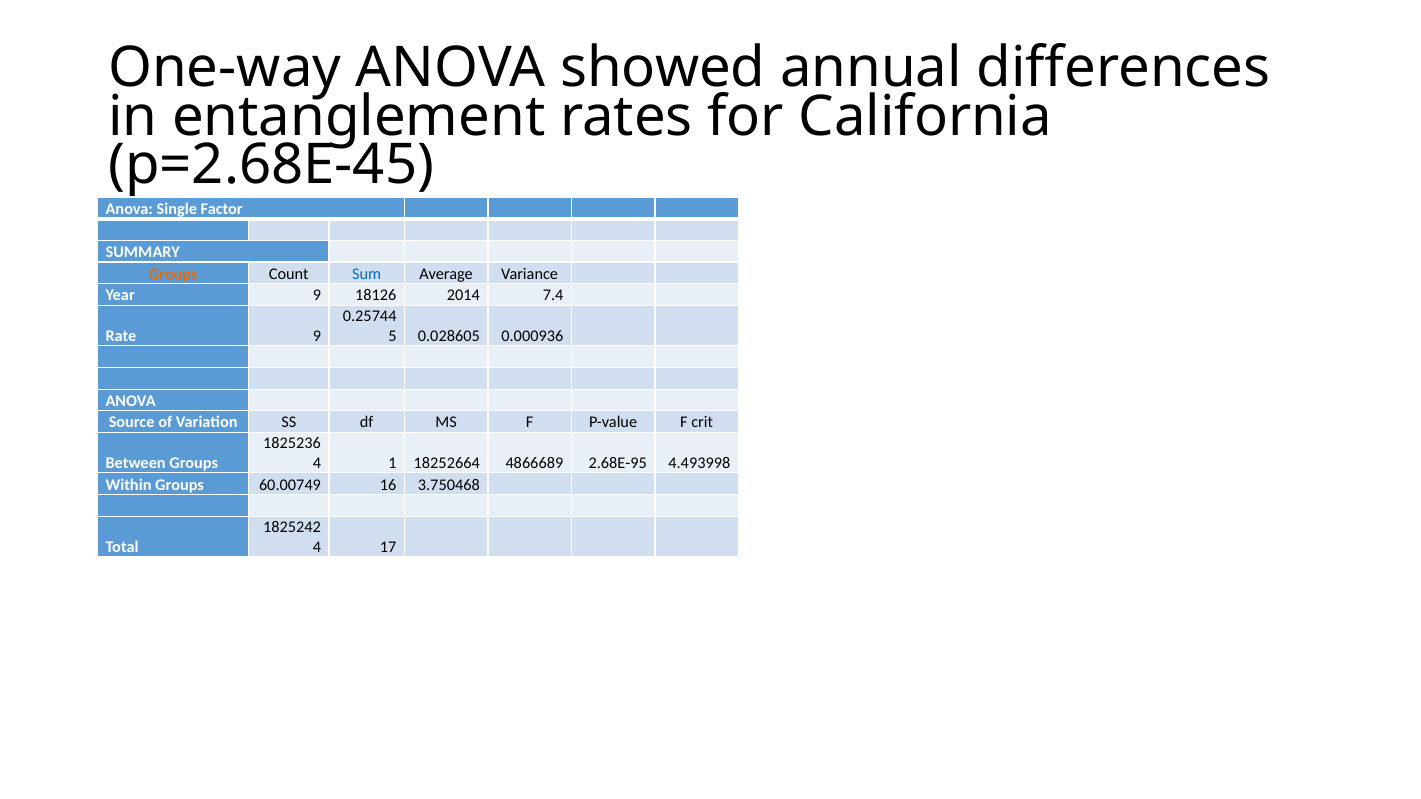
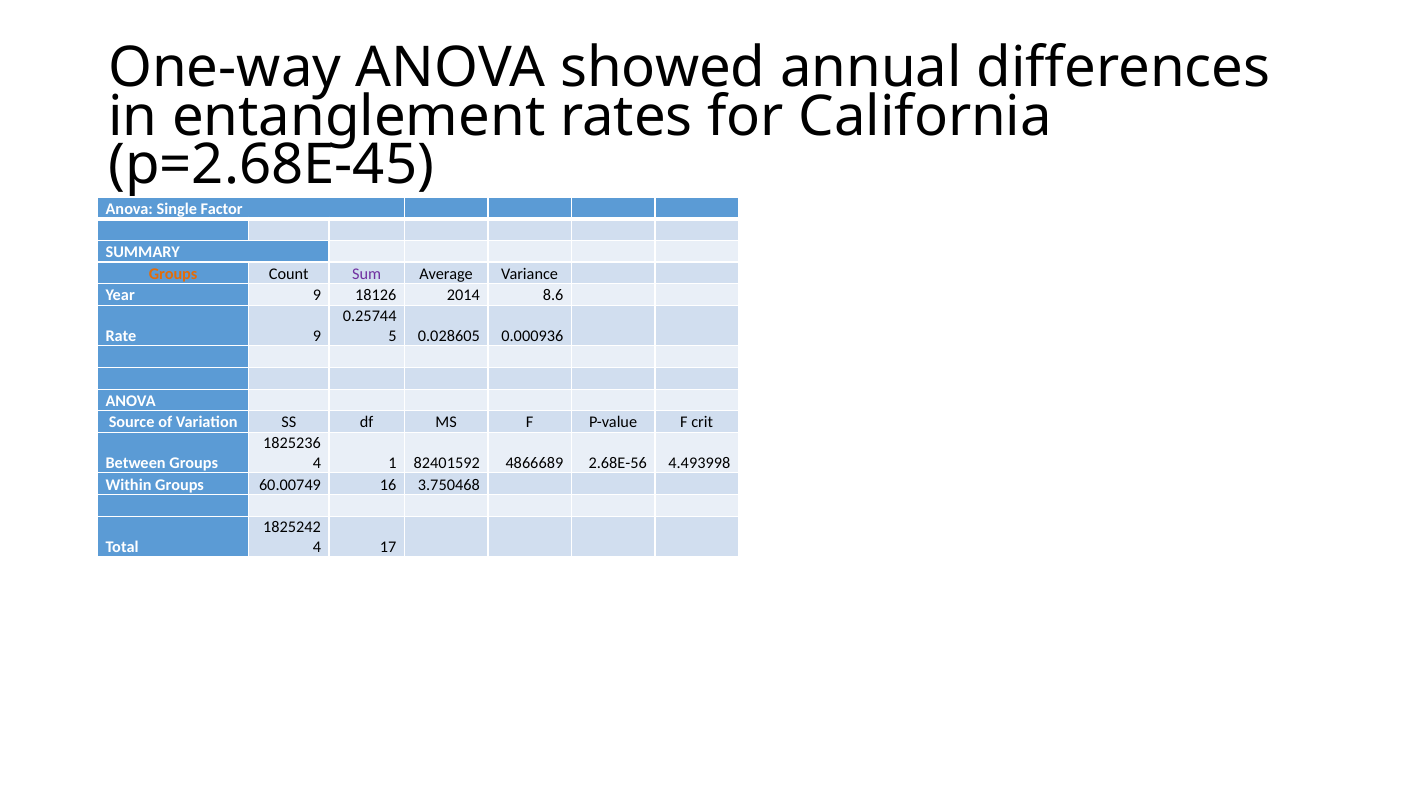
Sum colour: blue -> purple
7.4: 7.4 -> 8.6
18252664: 18252664 -> 82401592
2.68E-95: 2.68E-95 -> 2.68E-56
